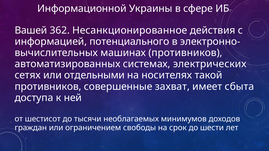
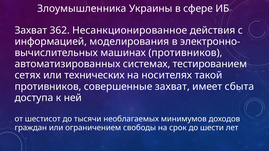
Информационной: Информационной -> Злоумышленника
Вашей at (31, 30): Вашей -> Захват
потенциального: потенциального -> моделирования
электрических: электрических -> тестированием
отдельными: отдельными -> технических
